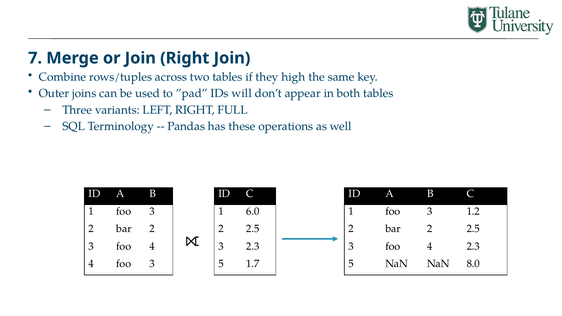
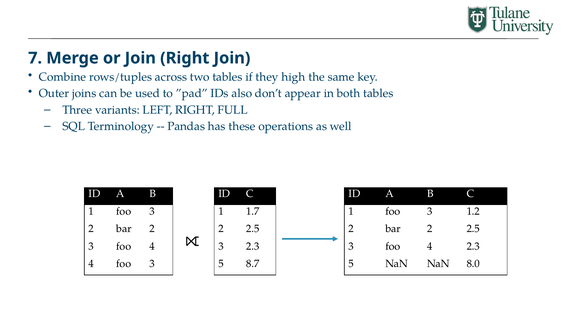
will: will -> also
6.0: 6.0 -> 1.7
1.7: 1.7 -> 8.7
